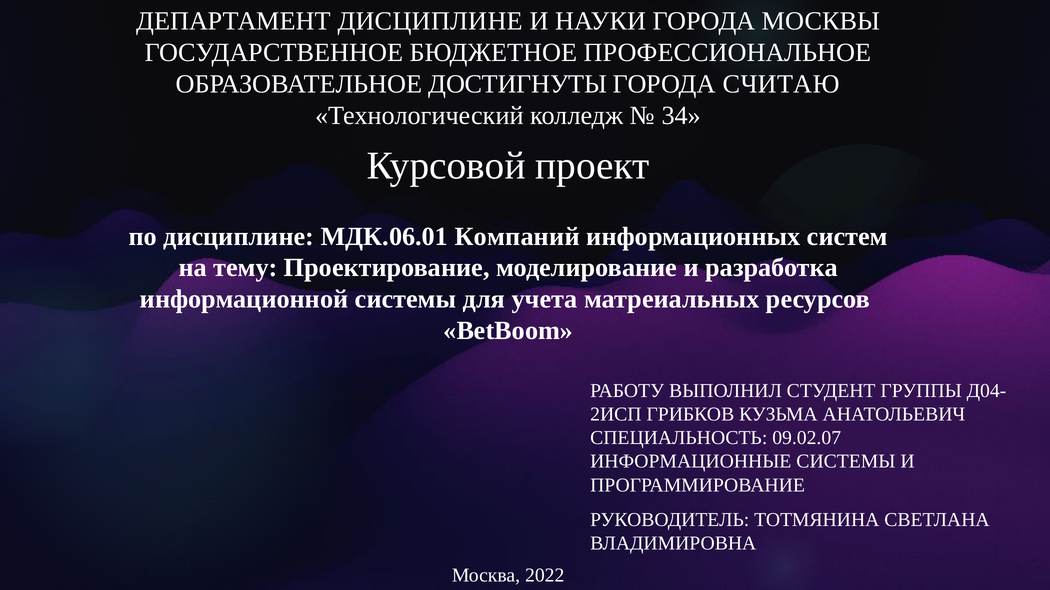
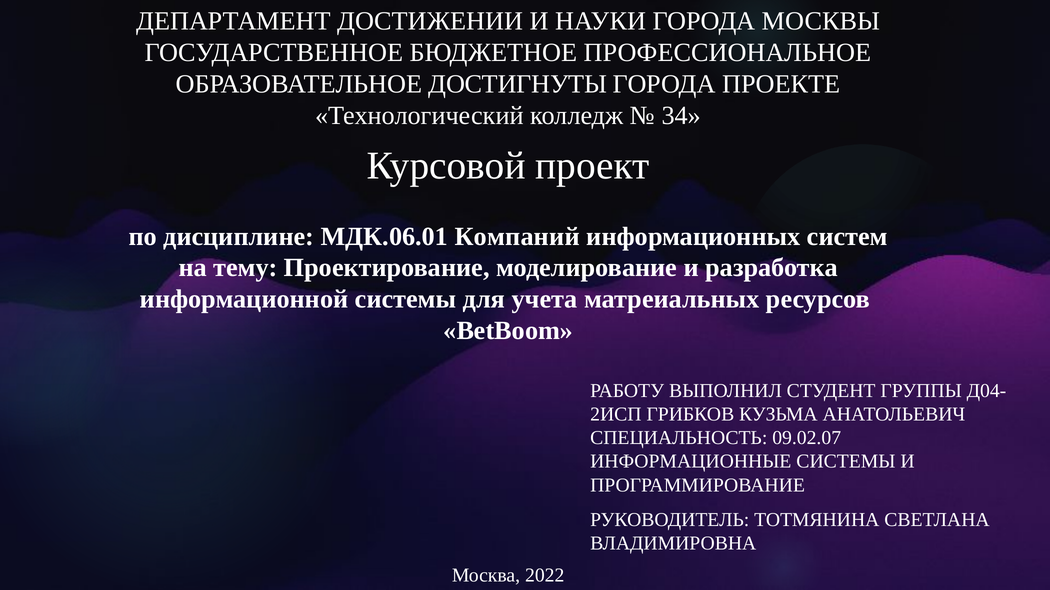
ДЕПАРТАМЕНТ ДИСЦИПЛИНЕ: ДИСЦИПЛИНЕ -> ДОСТИЖЕНИИ
СЧИТАЮ: СЧИТАЮ -> ПРОЕКТЕ
